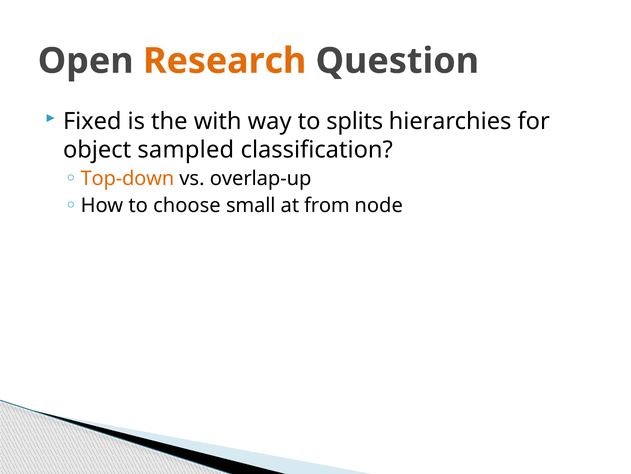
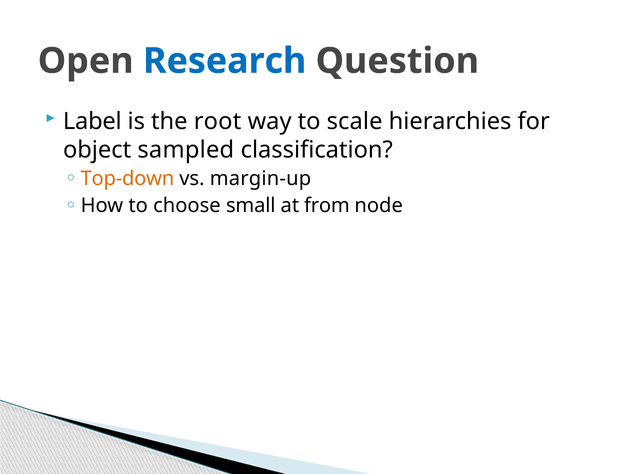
Research colour: orange -> blue
Fixed: Fixed -> Label
with: with -> root
splits: splits -> scale
overlap-up: overlap-up -> margin-up
